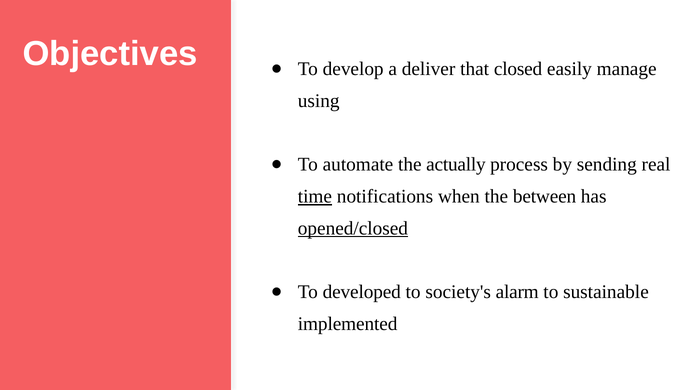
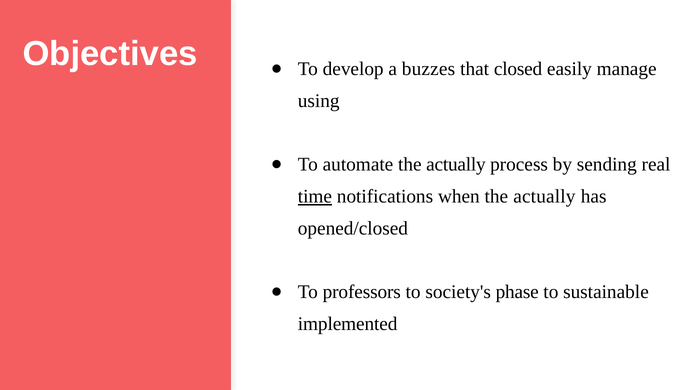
deliver: deliver -> buzzes
when the between: between -> actually
opened/closed underline: present -> none
developed: developed -> professors
alarm: alarm -> phase
